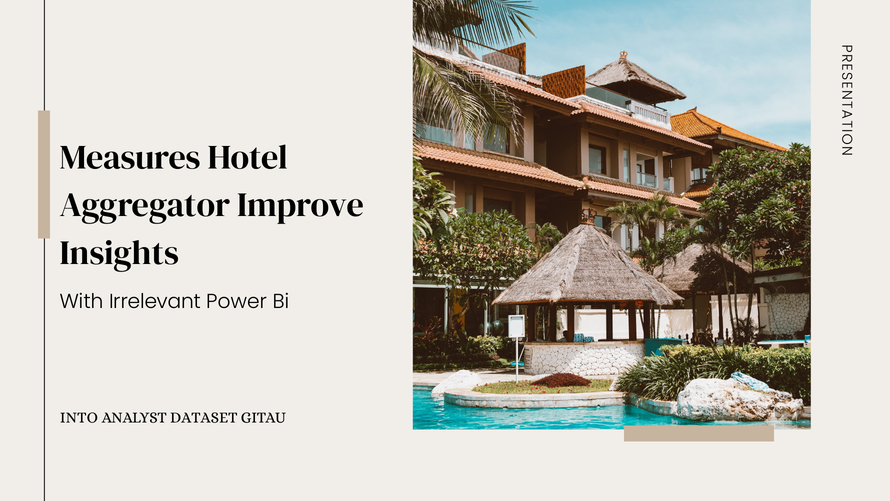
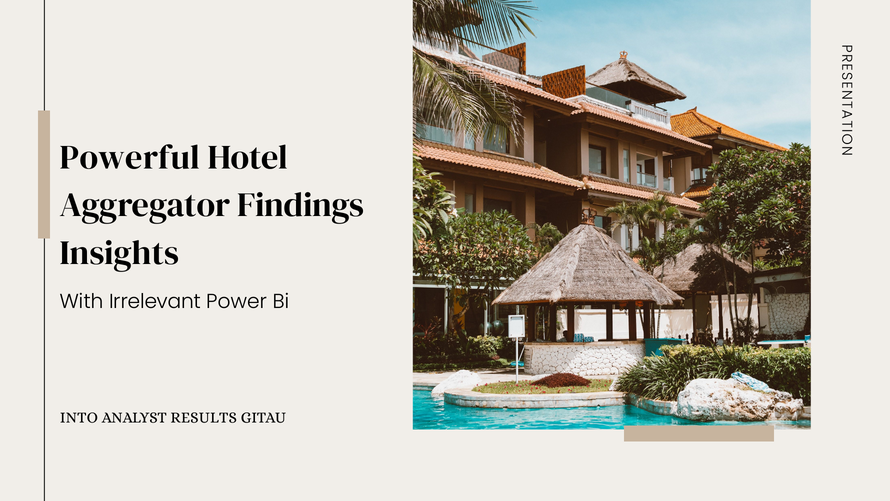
Measures: Measures -> Powerful
Improve: Improve -> Findings
DATASET: DATASET -> RESULTS
